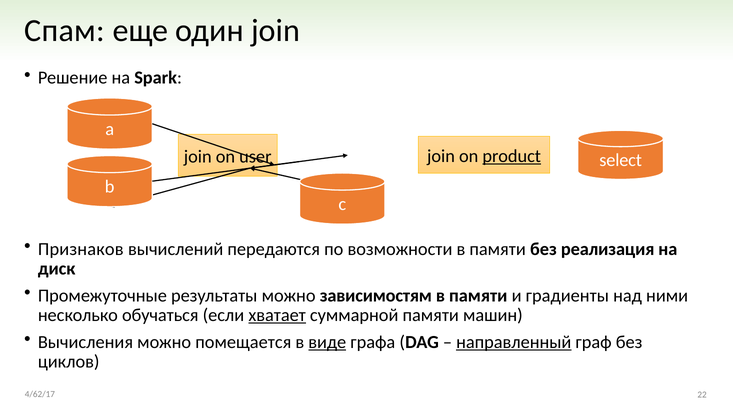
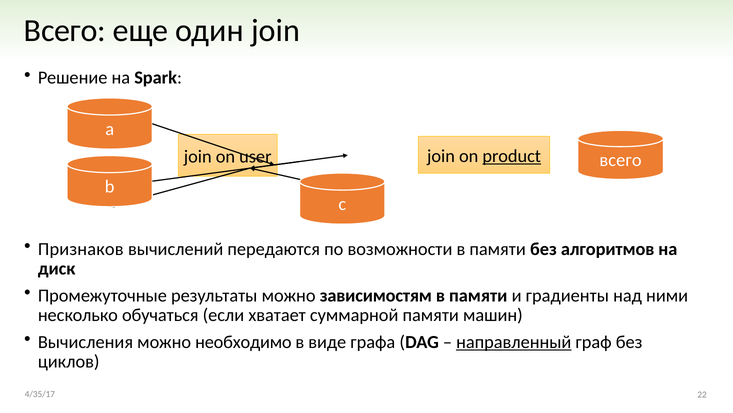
Спам at (65, 30): Спам -> Всего
user select: select -> всего
реализация: реализация -> алгоритмов
хватает underline: present -> none
помещается: помещается -> необходимо
виде underline: present -> none
4/62/17: 4/62/17 -> 4/35/17
